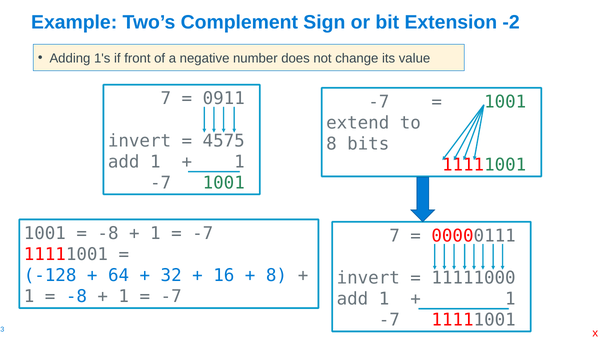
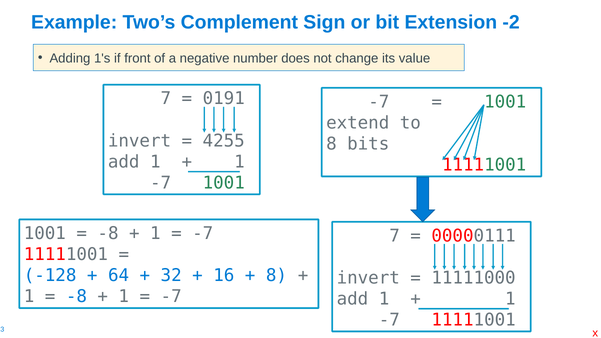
0911: 0911 -> 0191
4575: 4575 -> 4255
